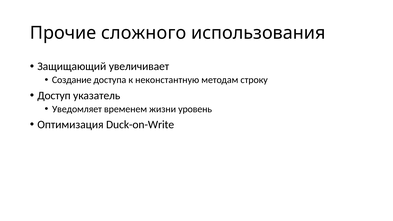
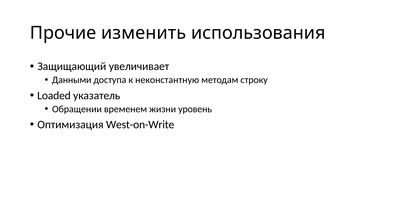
сложного: сложного -> изменить
Создание: Создание -> Данными
Доступ: Доступ -> Loaded
Уведомляет: Уведомляет -> Обращении
Duck-on-Write: Duck-on-Write -> West-on-Write
